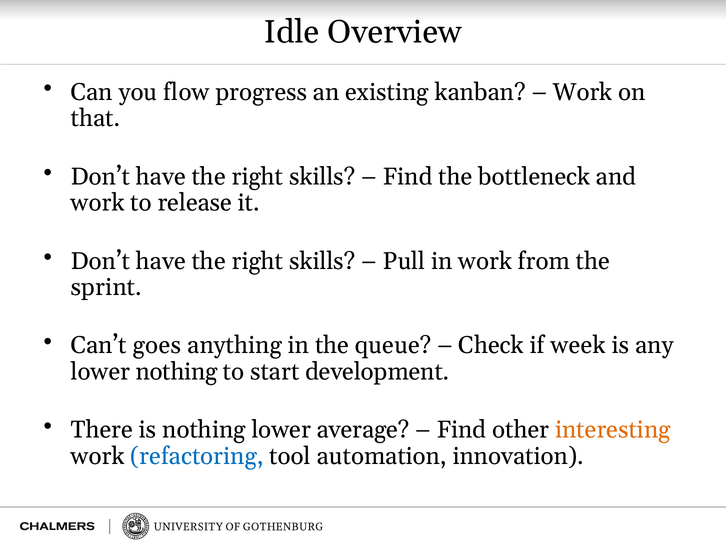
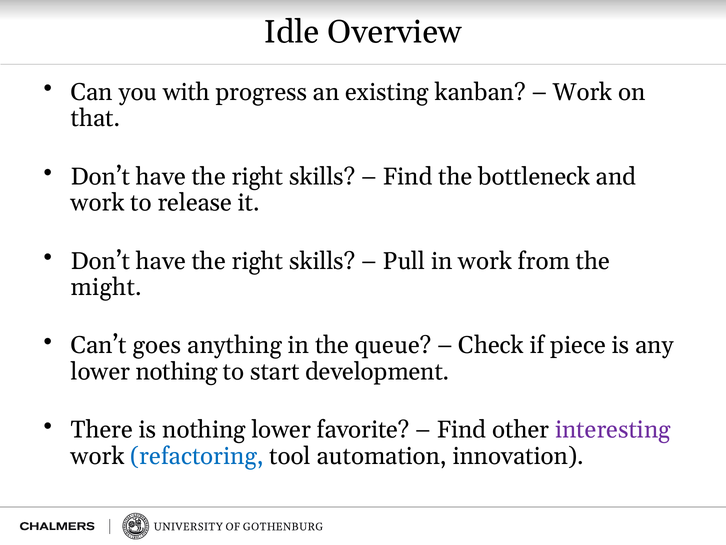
flow: flow -> with
sprint: sprint -> might
week: week -> piece
average: average -> favorite
interesting colour: orange -> purple
